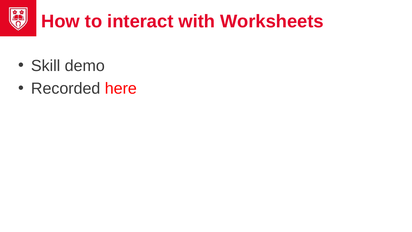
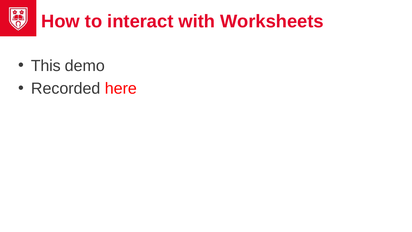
Skill: Skill -> This
